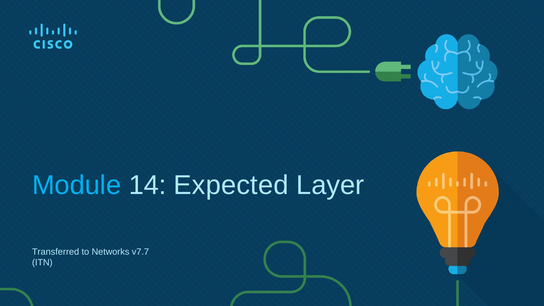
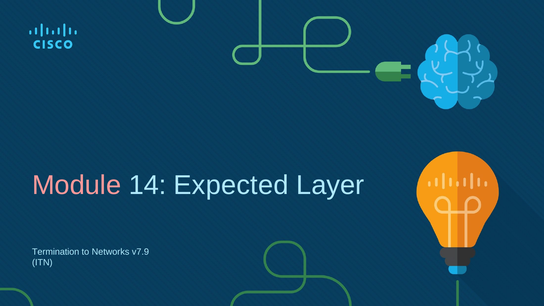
Module colour: light blue -> pink
Transferred: Transferred -> Termination
v7.7: v7.7 -> v7.9
